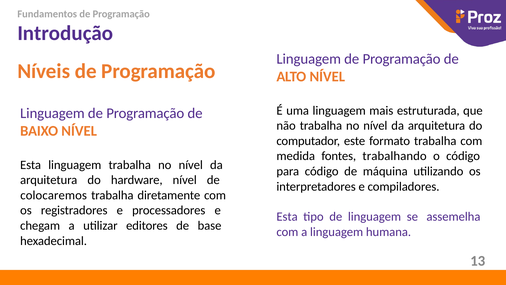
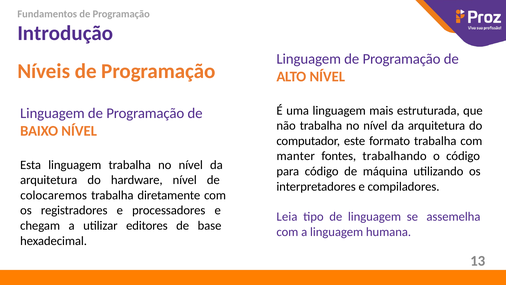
medida: medida -> manter
Esta at (287, 216): Esta -> Leia
